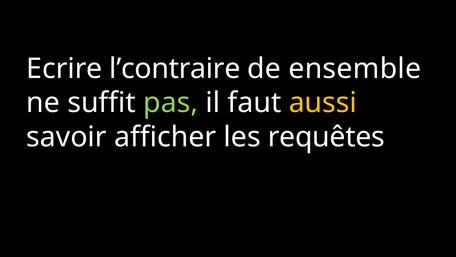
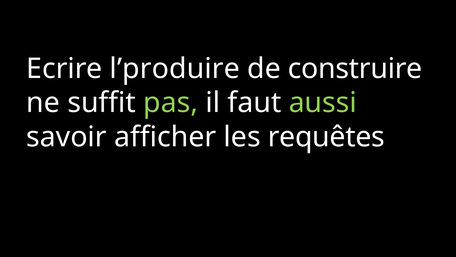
l’contraire: l’contraire -> l’produire
ensemble: ensemble -> construire
aussi colour: yellow -> light green
